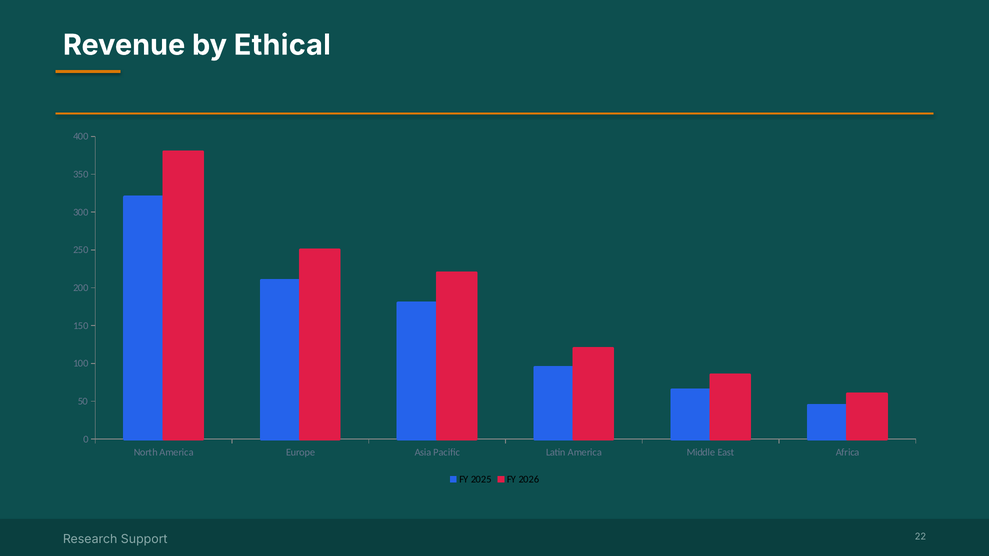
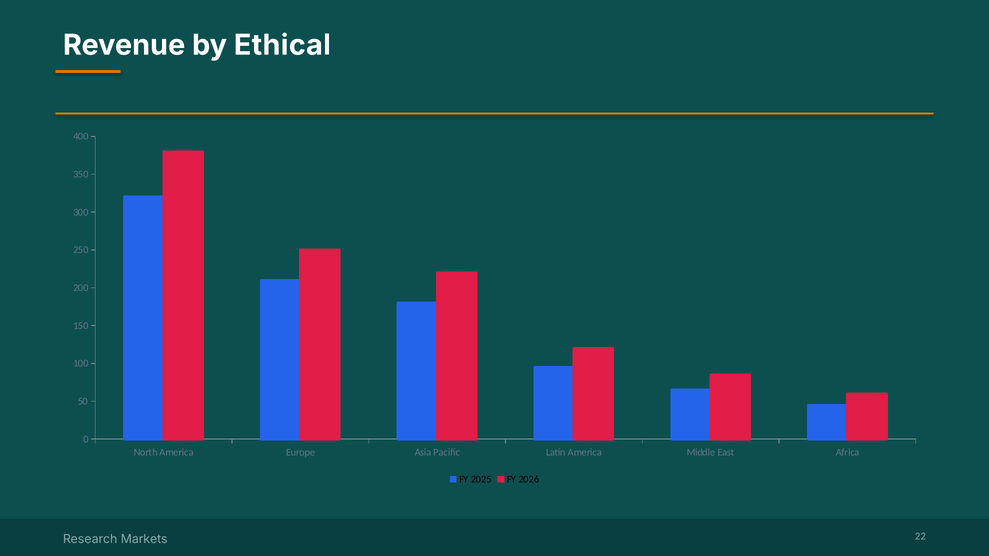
Support: Support -> Markets
